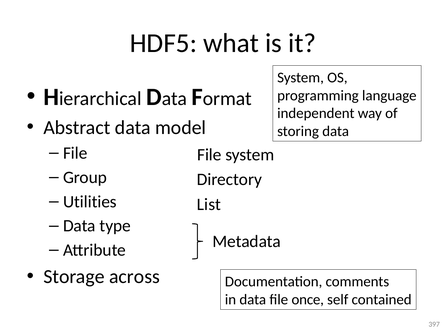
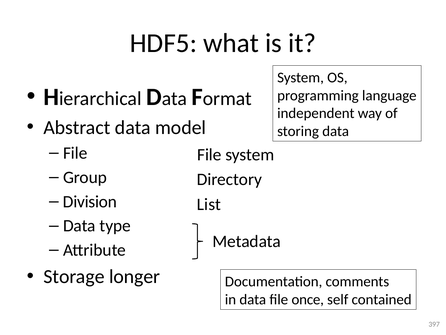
Utilities: Utilities -> Division
across: across -> longer
